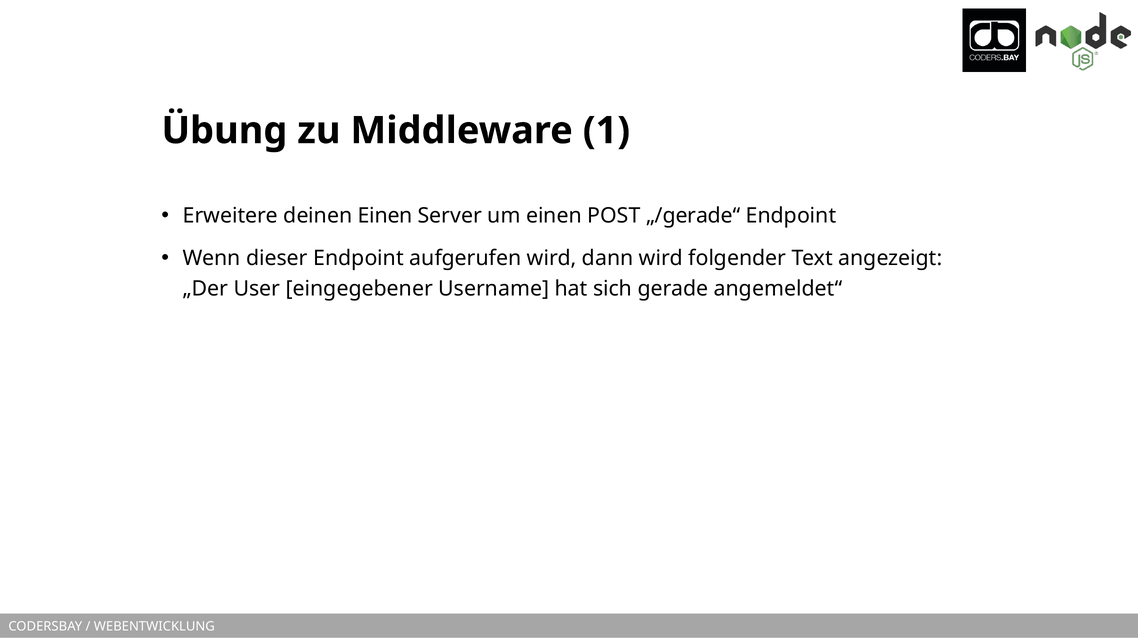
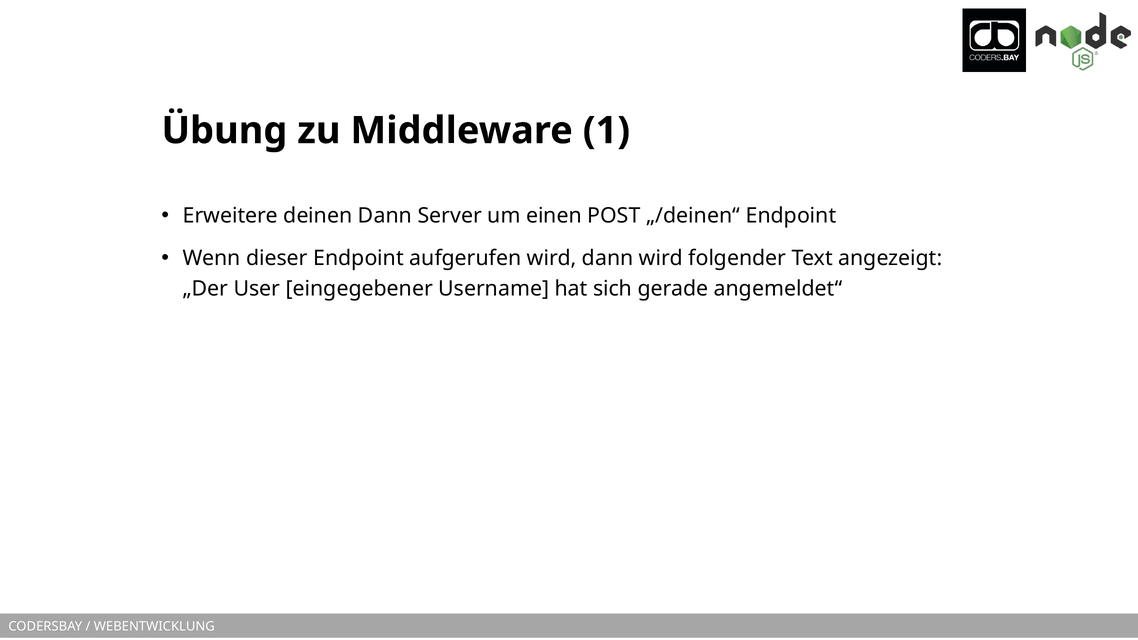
deinen Einen: Einen -> Dann
„/gerade“: „/gerade“ -> „/deinen“
